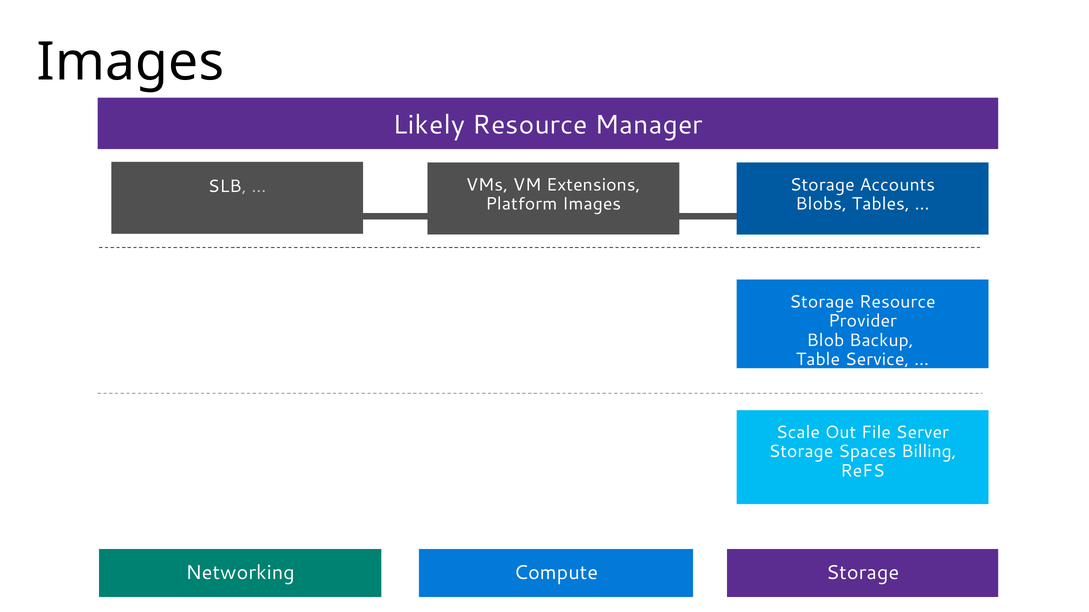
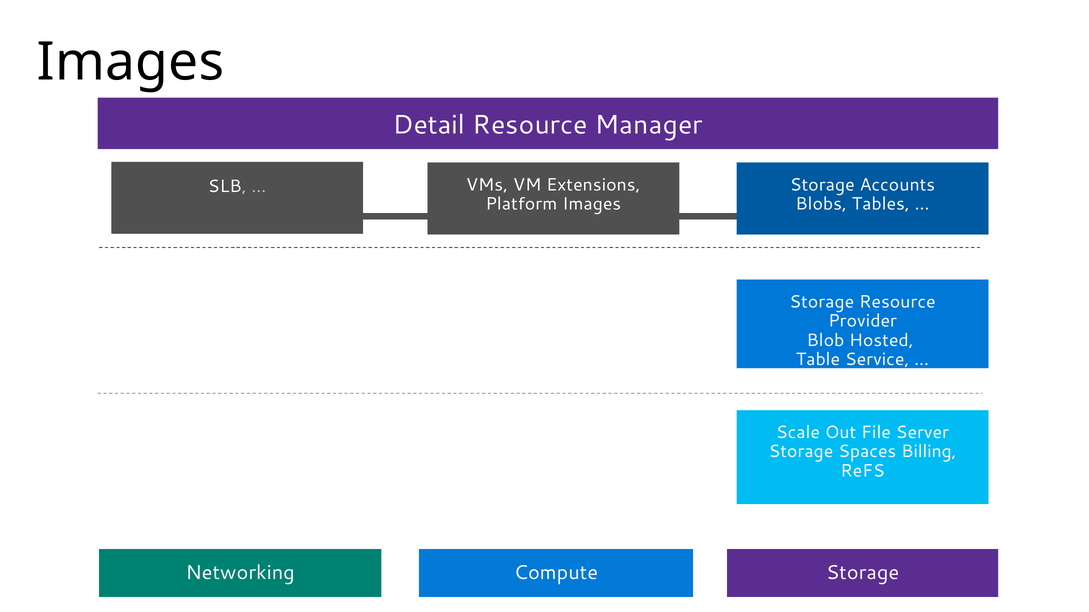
Likely: Likely -> Detail
Backup: Backup -> Hosted
